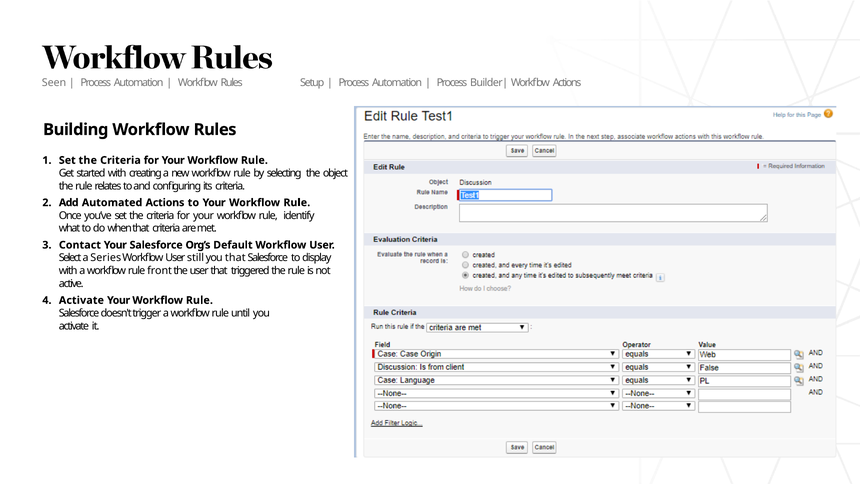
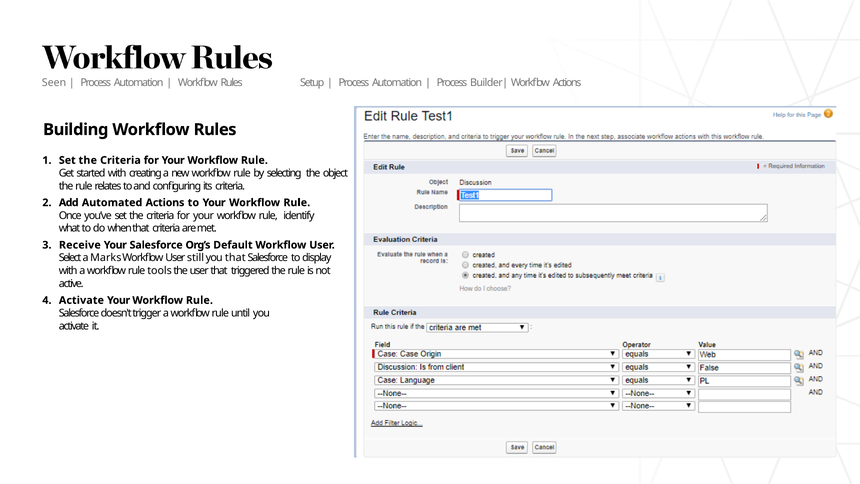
Contact: Contact -> Receive
Series: Series -> Marks
front: front -> tools
